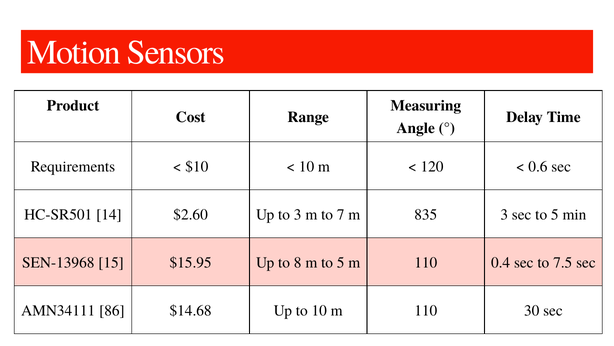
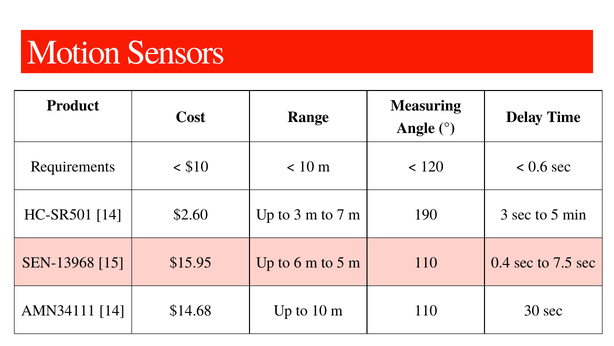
835: 835 -> 190
8: 8 -> 6
AMN34111 86: 86 -> 14
